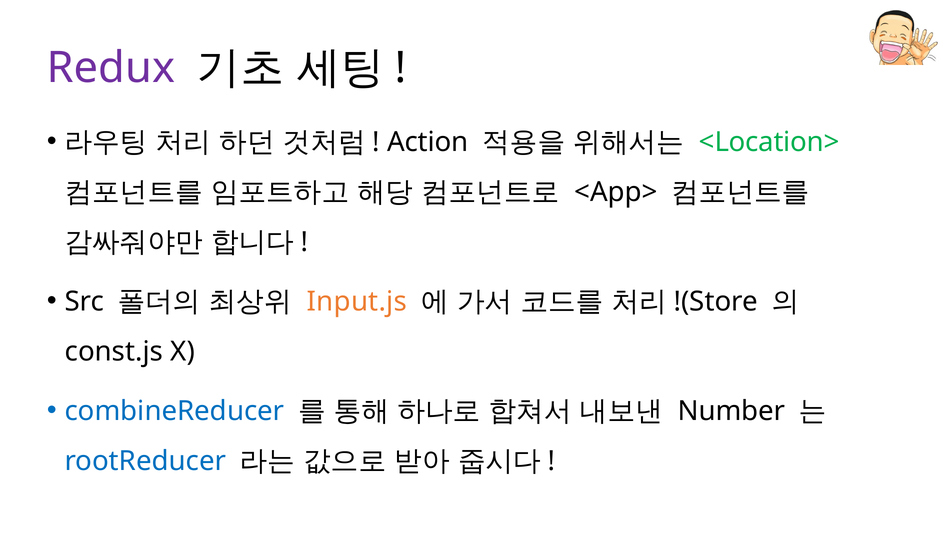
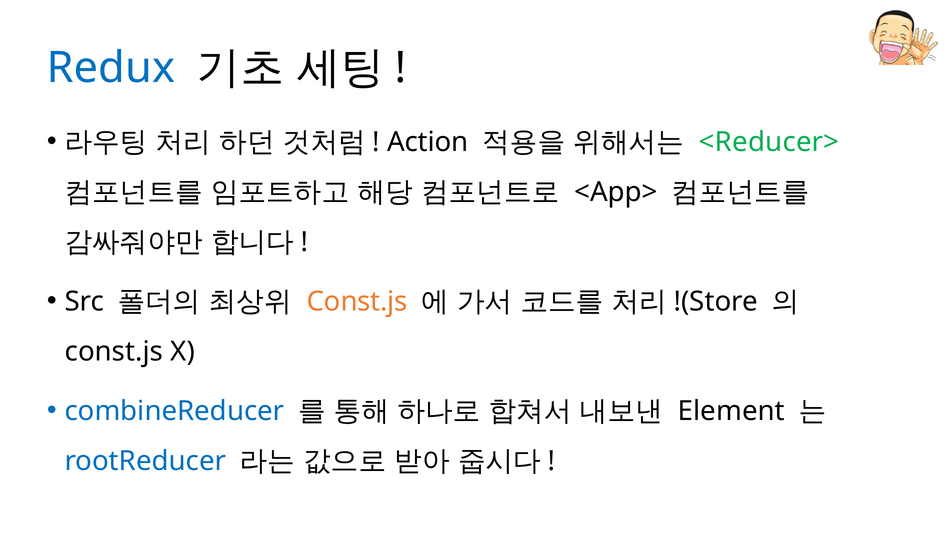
Redux colour: purple -> blue
<Location>: <Location> -> <Reducer>
Input.js at (357, 302): Input.js -> Const.js
Number: Number -> Element
